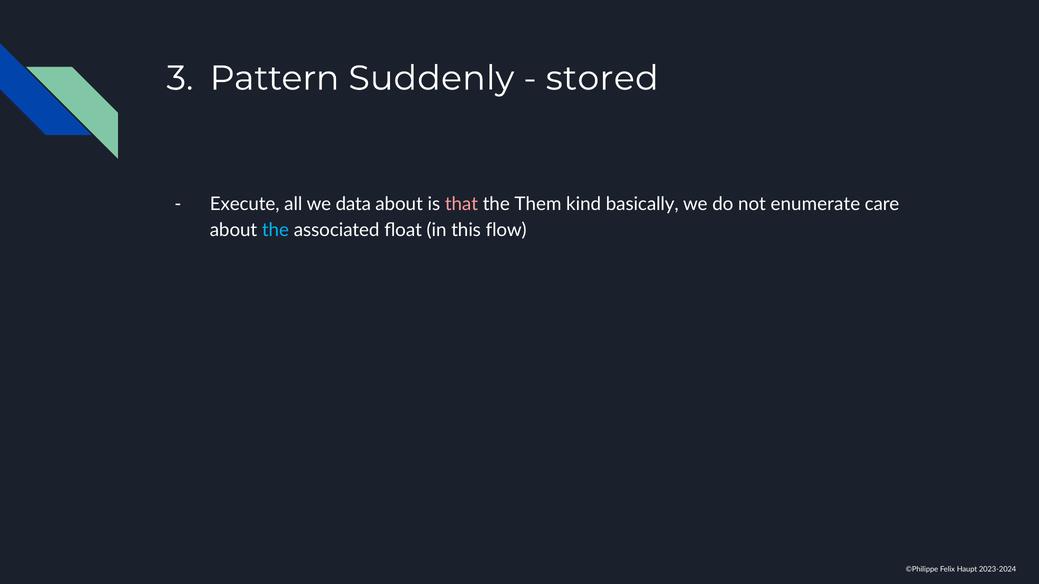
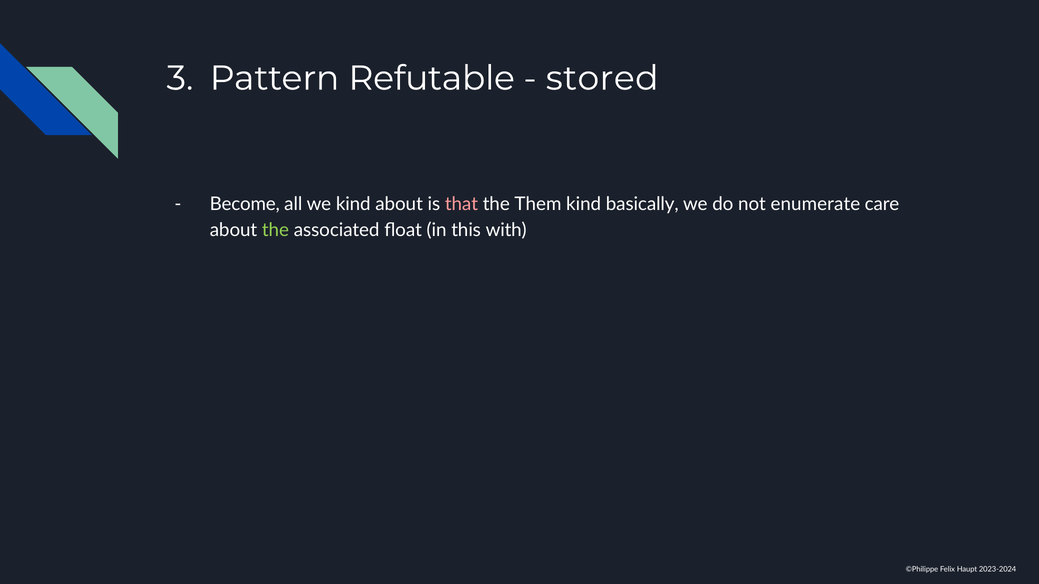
Suddenly: Suddenly -> Refutable
Execute: Execute -> Become
we data: data -> kind
the at (275, 230) colour: light blue -> light green
flow: flow -> with
